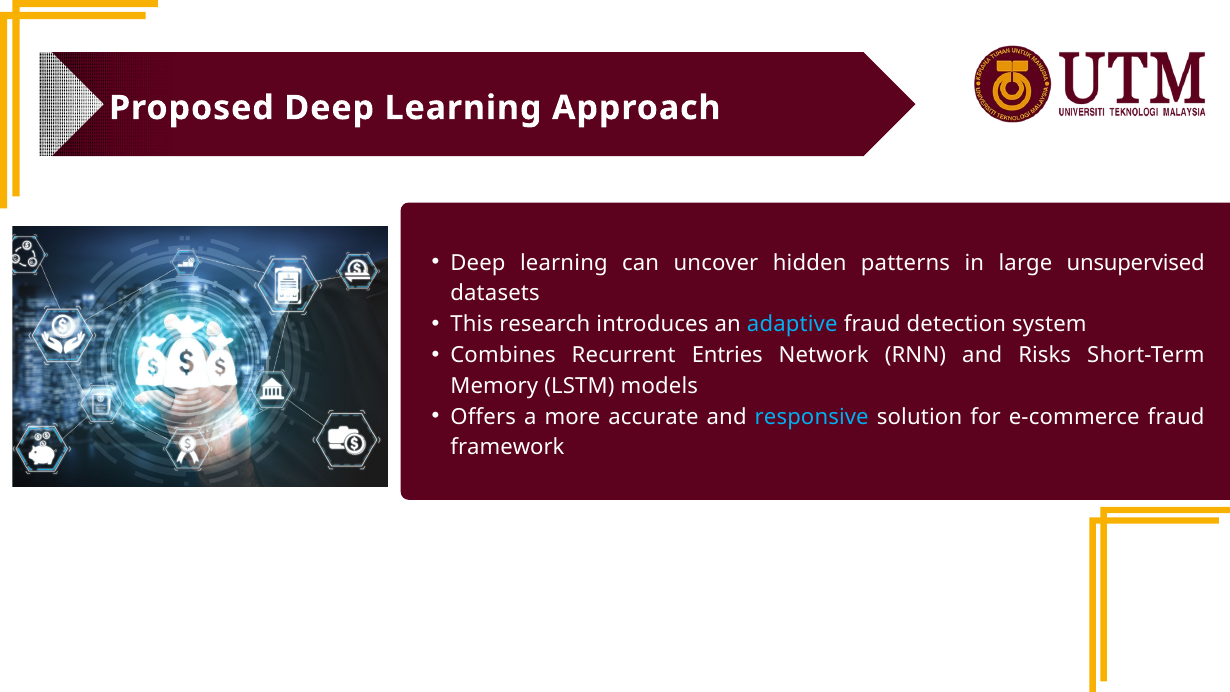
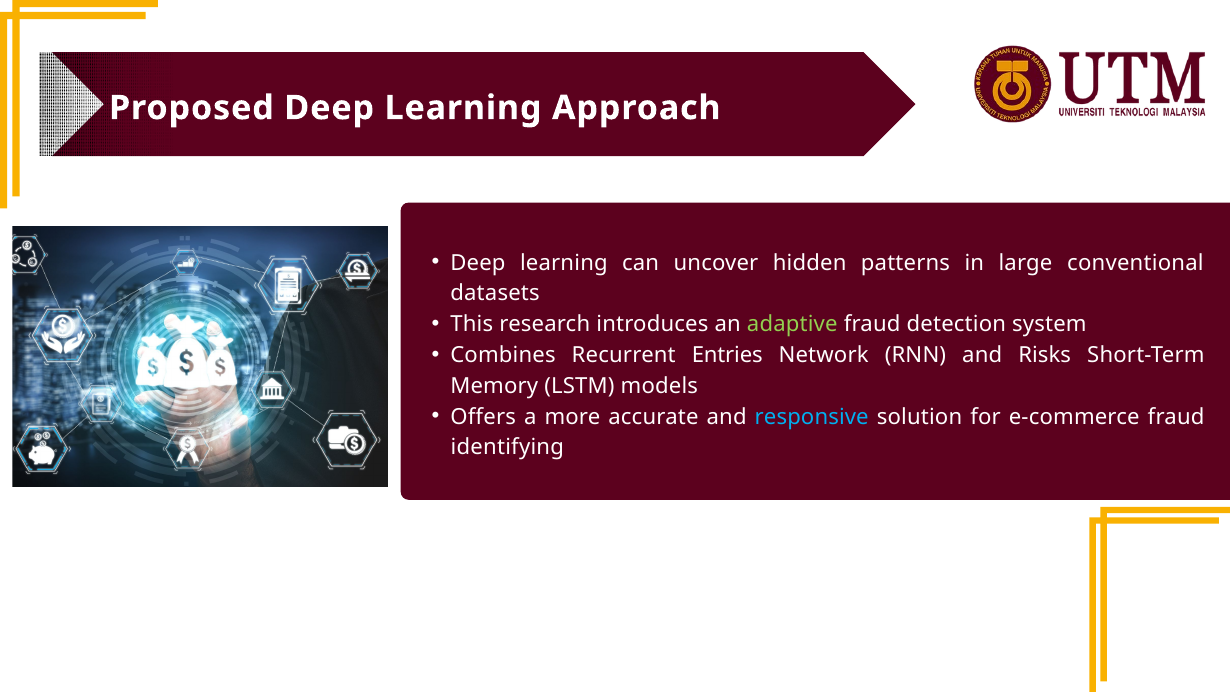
unsupervised: unsupervised -> conventional
adaptive colour: light blue -> light green
framework: framework -> identifying
